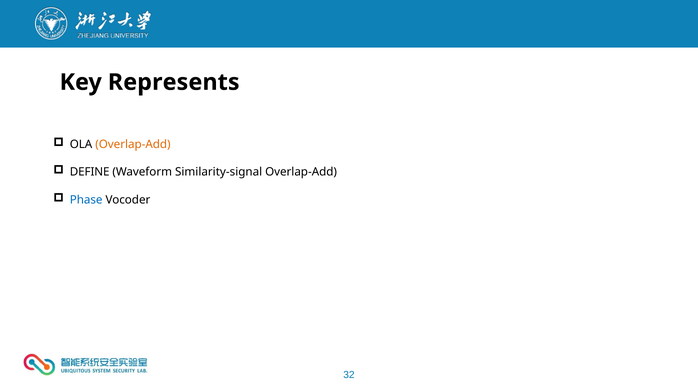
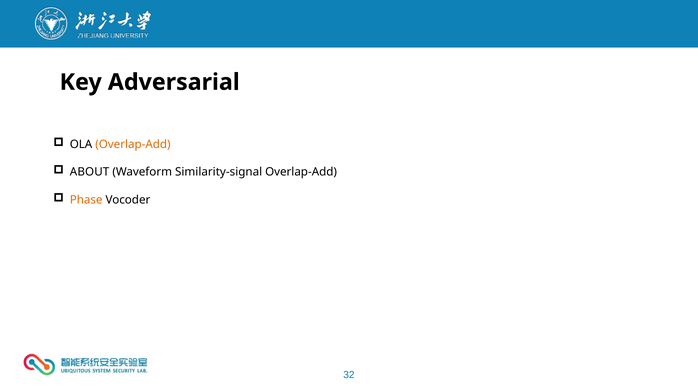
Represents: Represents -> Adversarial
DEFINE: DEFINE -> ABOUT
Phase colour: blue -> orange
